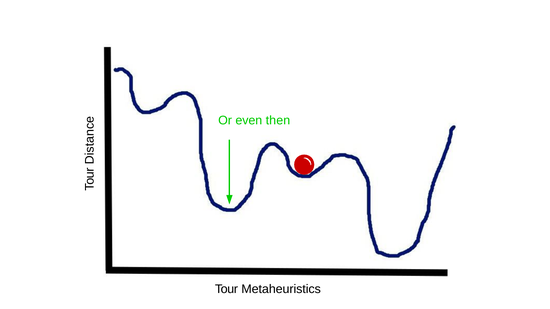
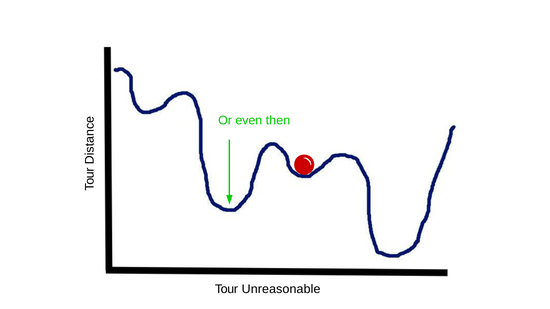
Metaheuristics: Metaheuristics -> Unreasonable
